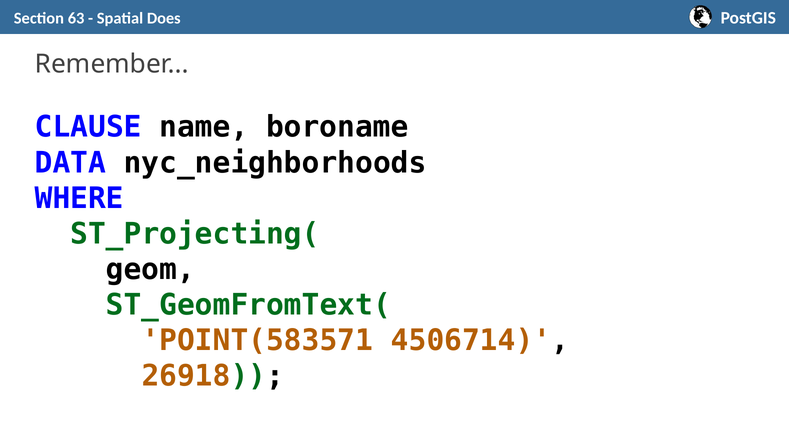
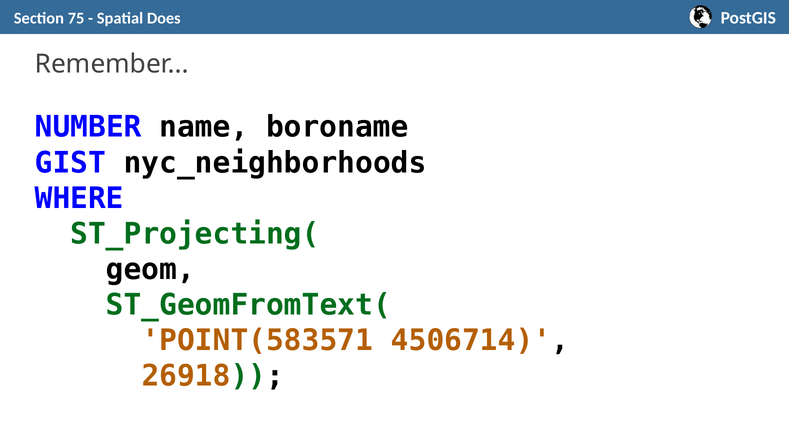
63: 63 -> 75
CLAUSE: CLAUSE -> NUMBER
DATA: DATA -> GIST
